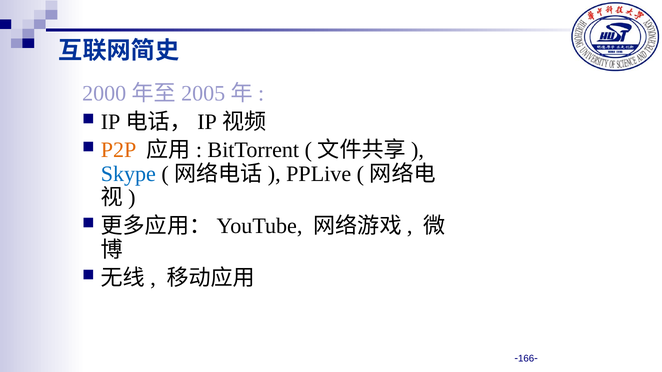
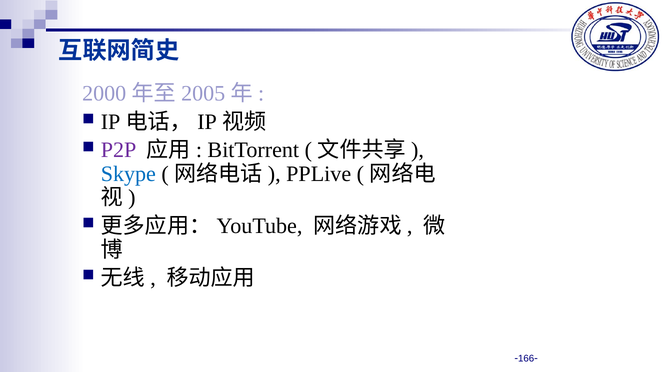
P2P colour: orange -> purple
